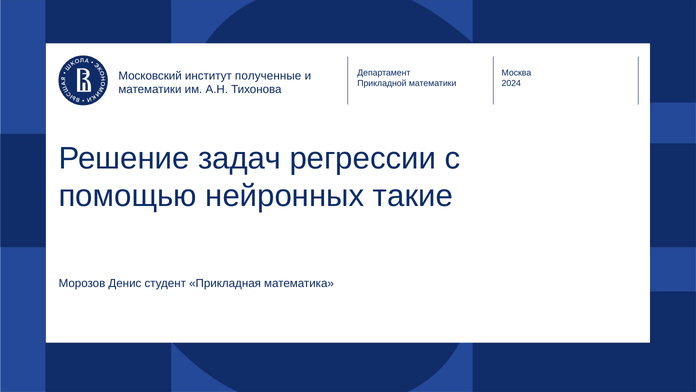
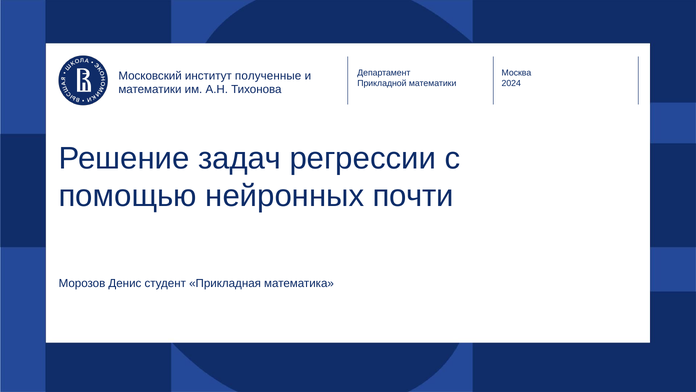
такие: такие -> почти
